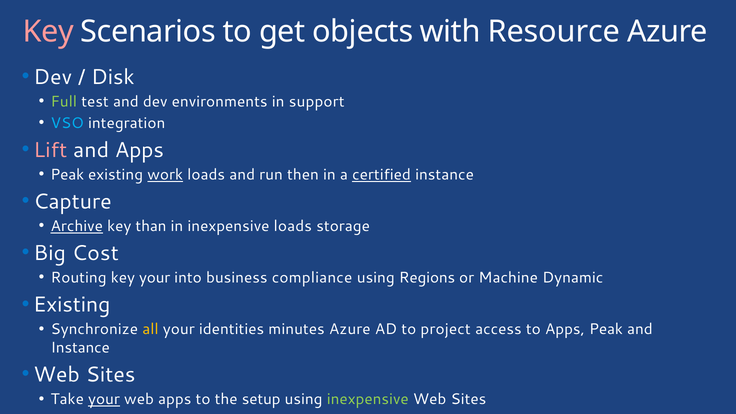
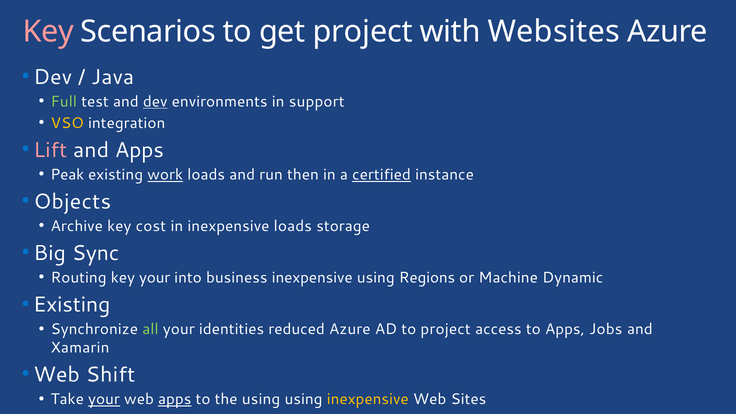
get objects: objects -> project
Resource: Resource -> Websites
Disk: Disk -> Java
dev at (155, 102) underline: none -> present
VSO colour: light blue -> yellow
Capture: Capture -> Objects
Archive underline: present -> none
than: than -> cost
Cost: Cost -> Sync
business compliance: compliance -> inexpensive
all colour: yellow -> light green
minutes: minutes -> reduced
Apps Peak: Peak -> Jobs
Instance at (80, 348): Instance -> Xamarin
Sites at (111, 375): Sites -> Shift
apps at (175, 399) underline: none -> present
the setup: setup -> using
inexpensive at (368, 399) colour: light green -> yellow
